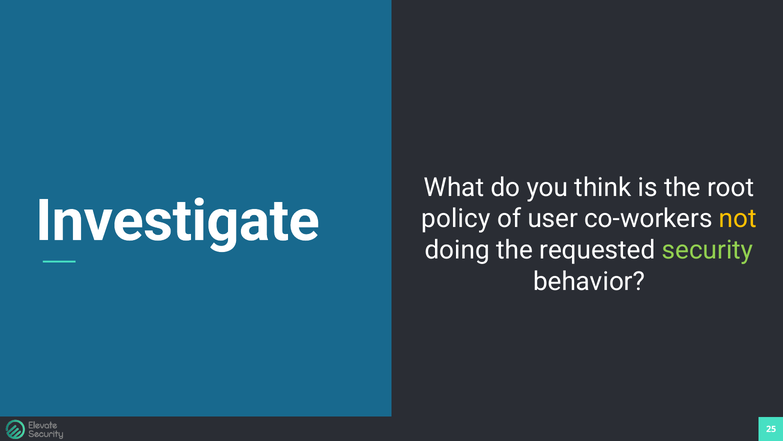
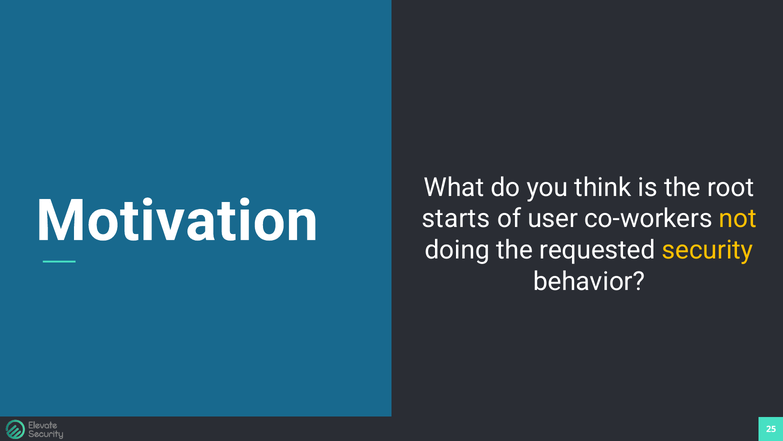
Investigate: Investigate -> Motivation
policy: policy -> starts
security colour: light green -> yellow
